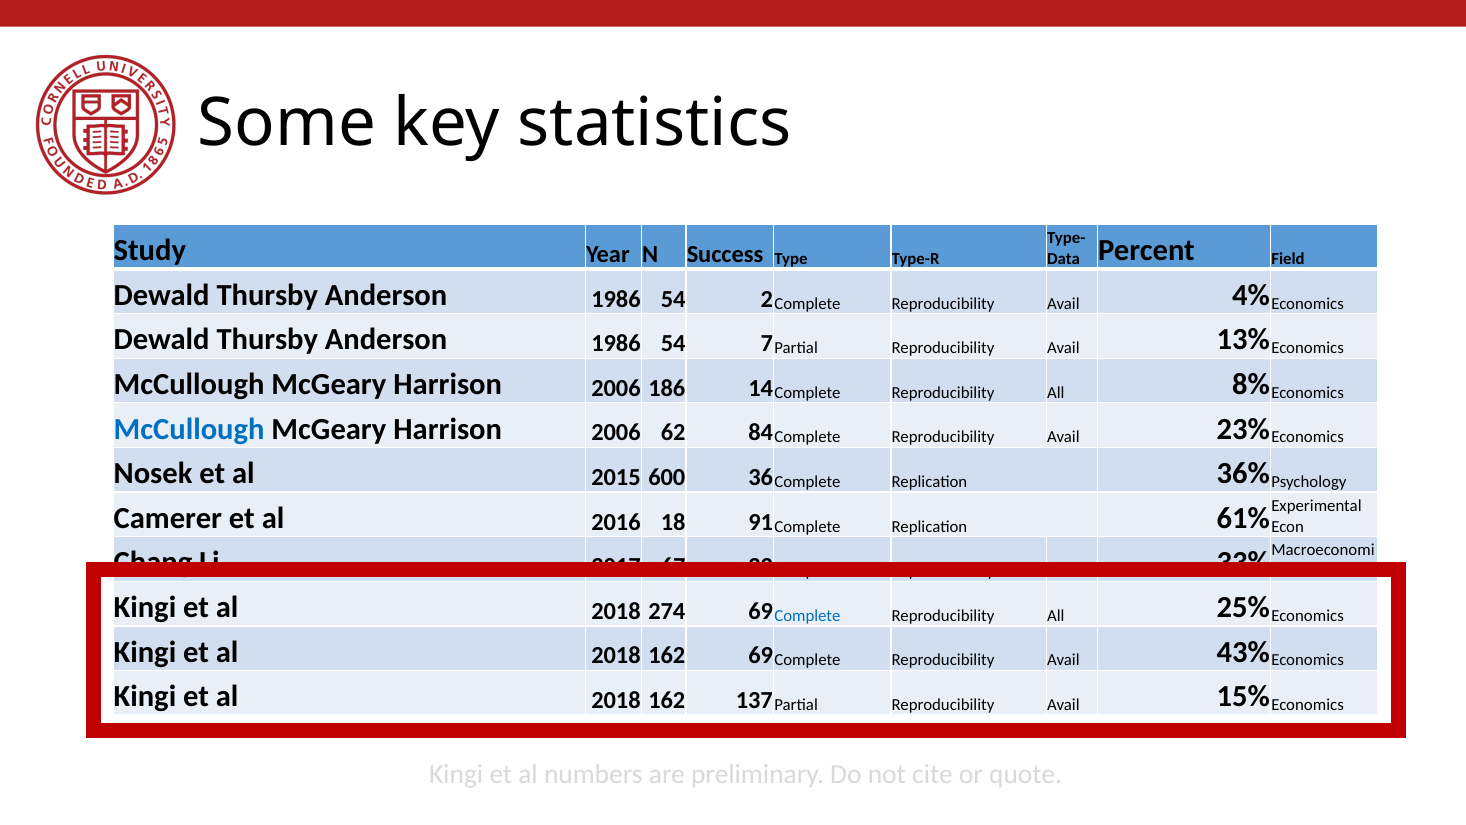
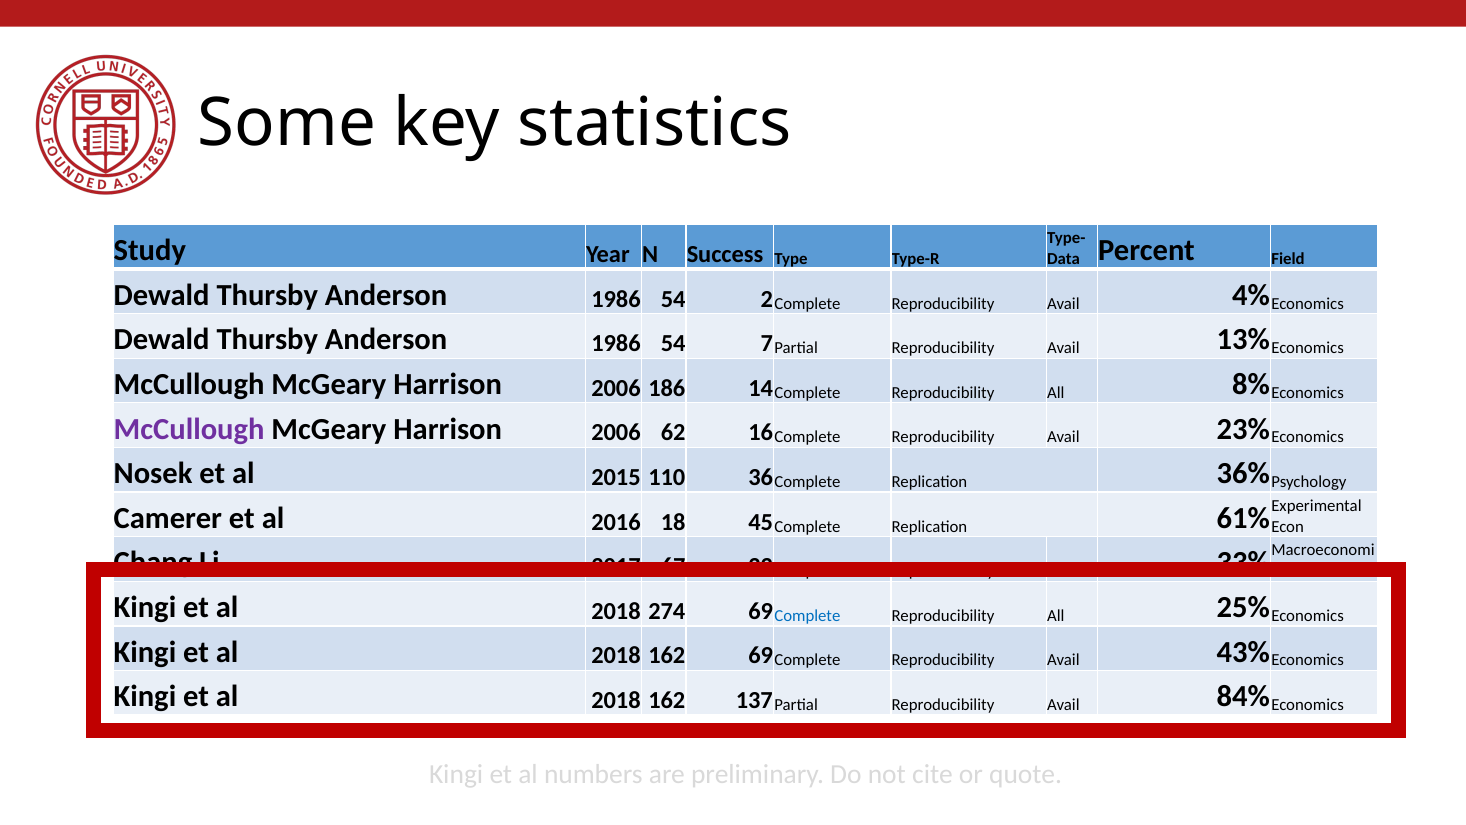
McCullough at (189, 429) colour: blue -> purple
84: 84 -> 16
600: 600 -> 110
91: 91 -> 45
15%: 15% -> 84%
